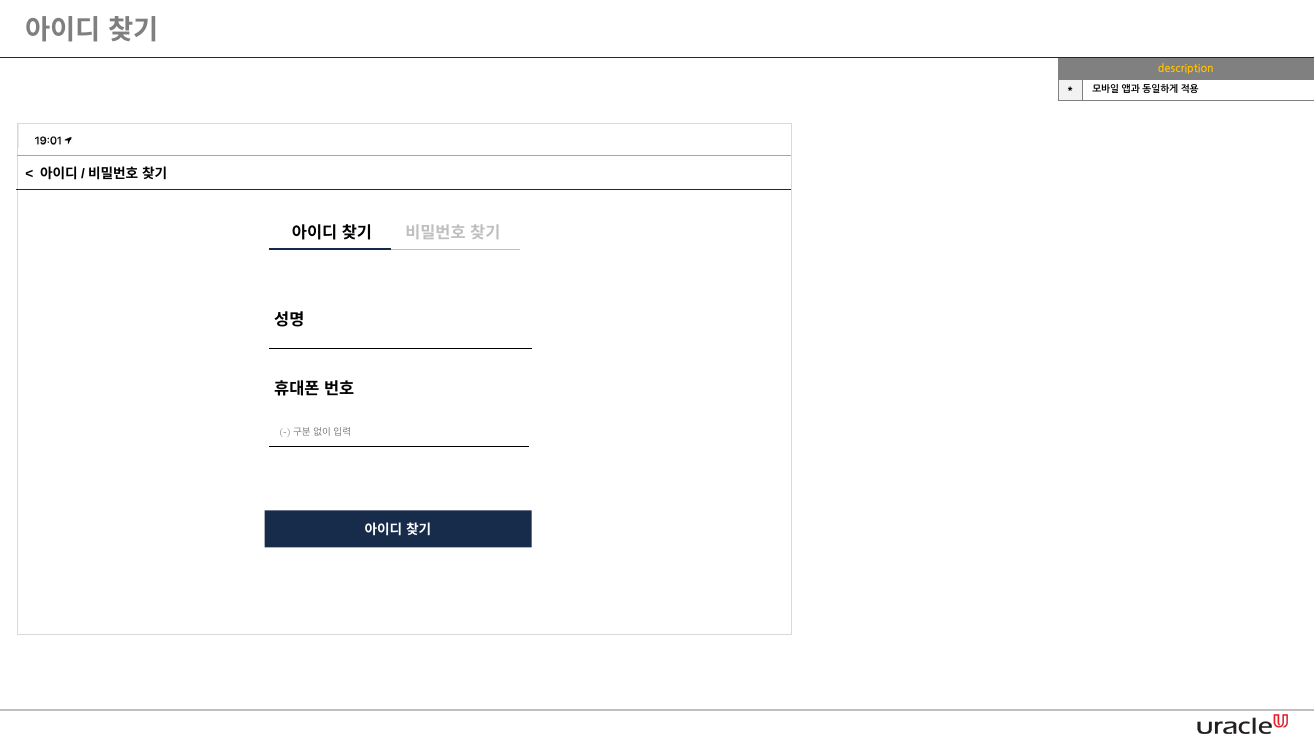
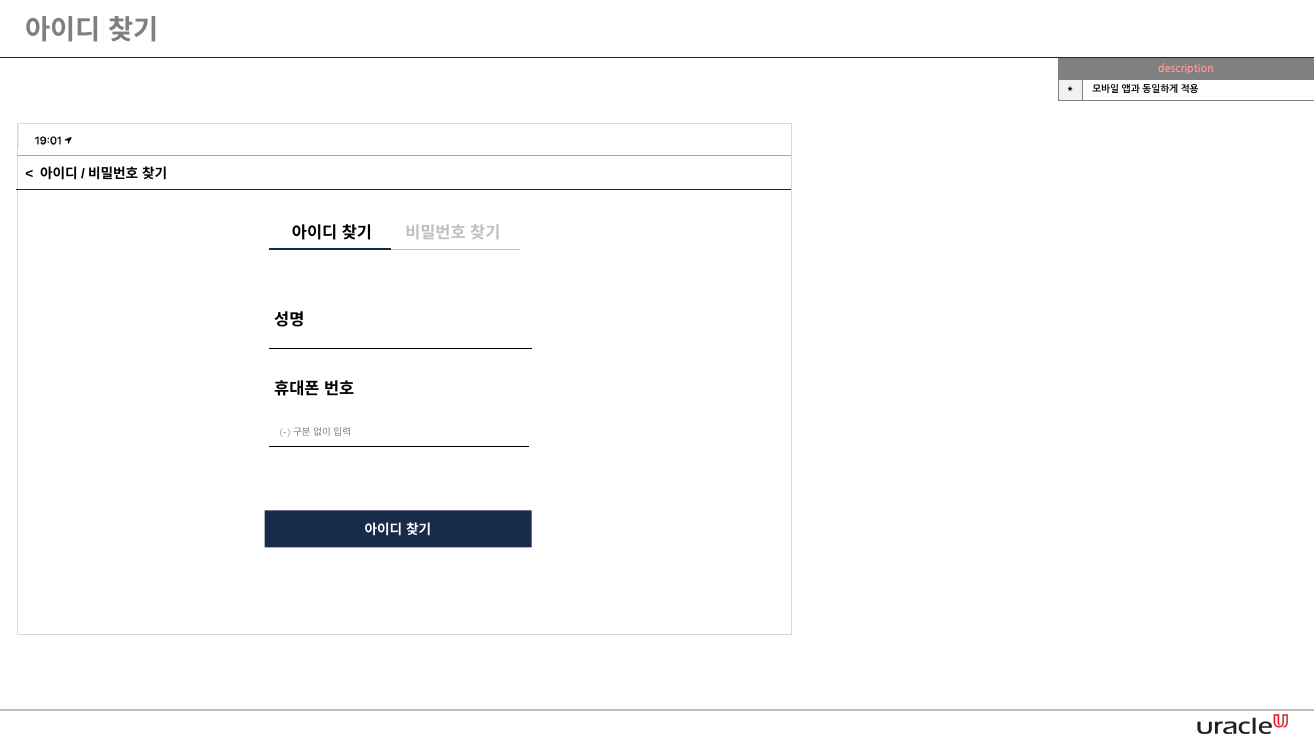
description colour: yellow -> pink
